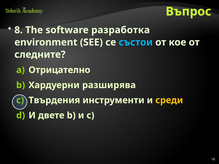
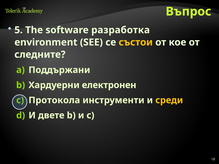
8: 8 -> 5
състои colour: light blue -> yellow
Отрицателно: Отрицателно -> Поддържани
разширява: разширява -> електронен
Твърдения: Твърдения -> Протокола
